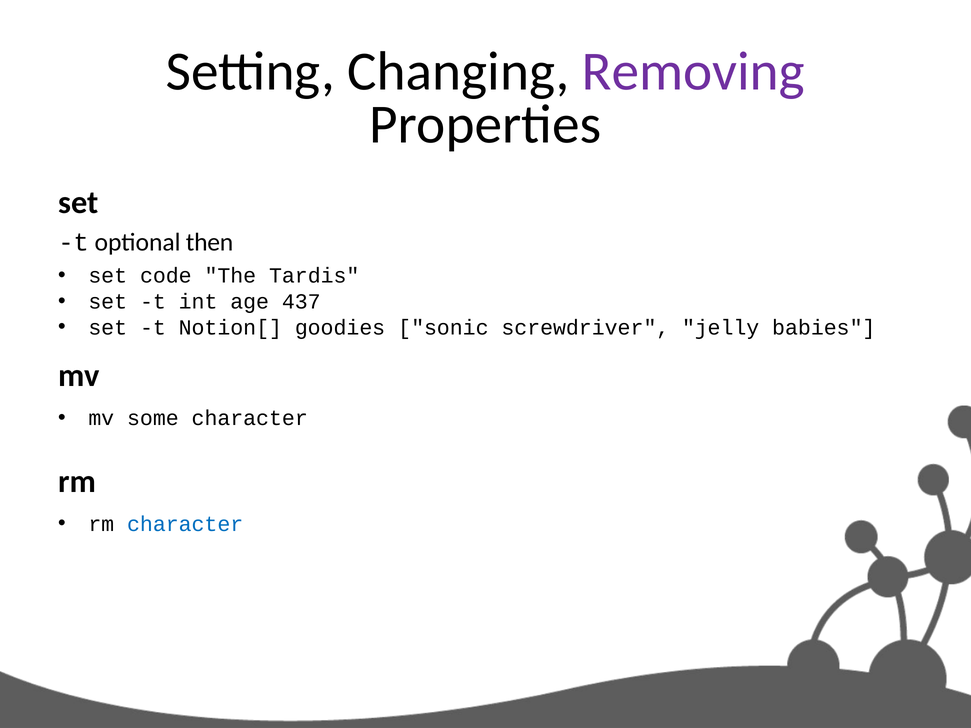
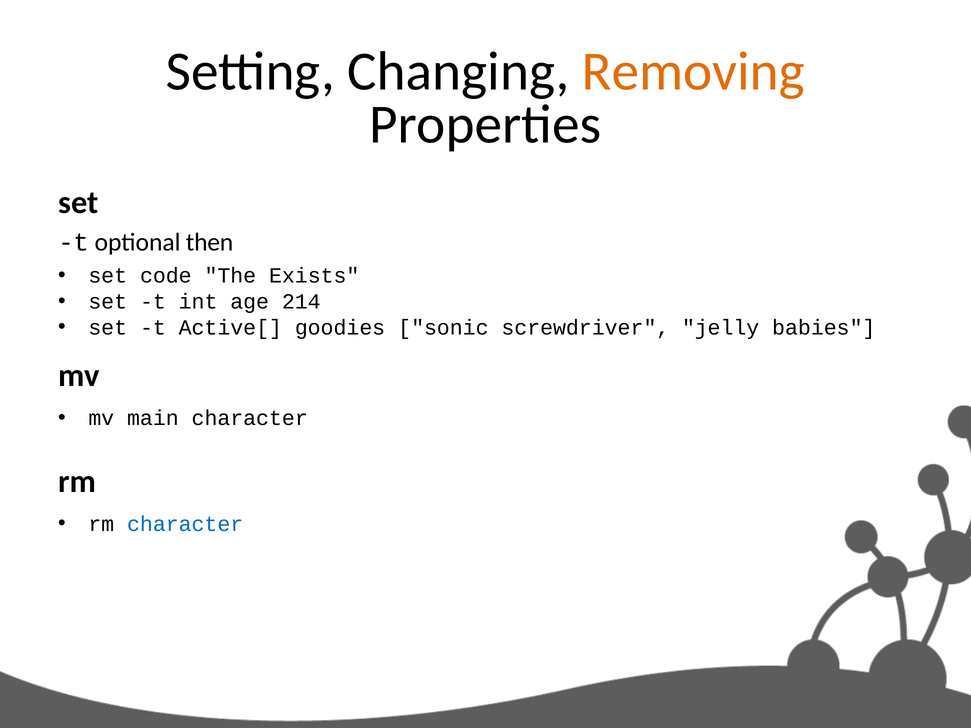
Removing colour: purple -> orange
Tardis: Tardis -> Exists
437: 437 -> 214
Notion[: Notion[ -> Active[
some: some -> main
